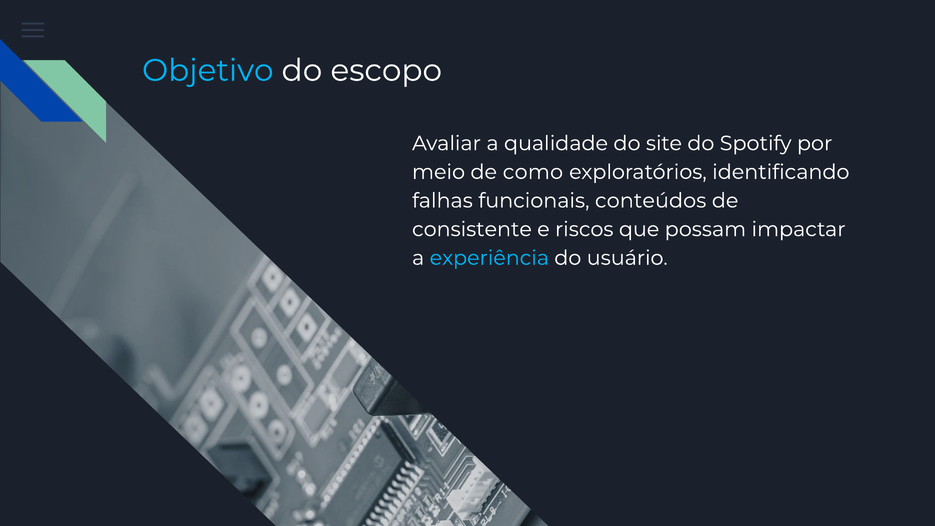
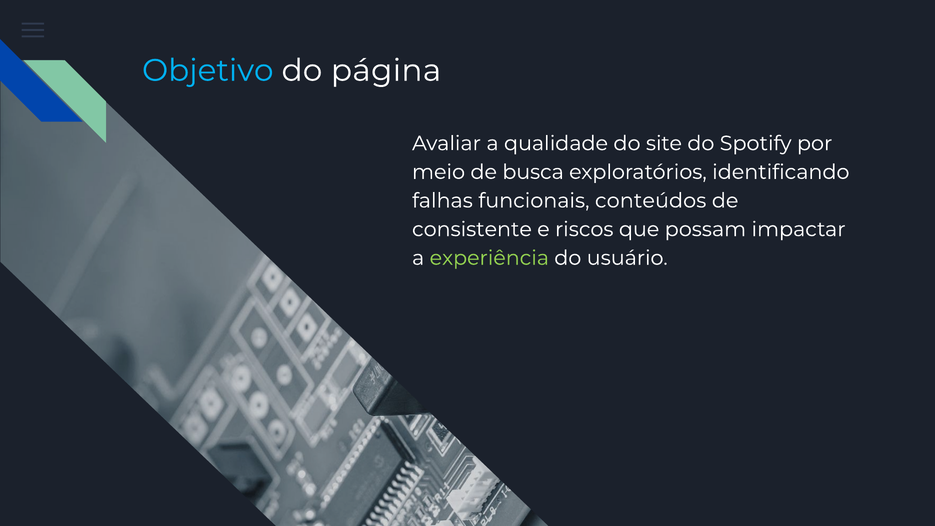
escopo: escopo -> página
como: como -> busca
experiência colour: light blue -> light green
